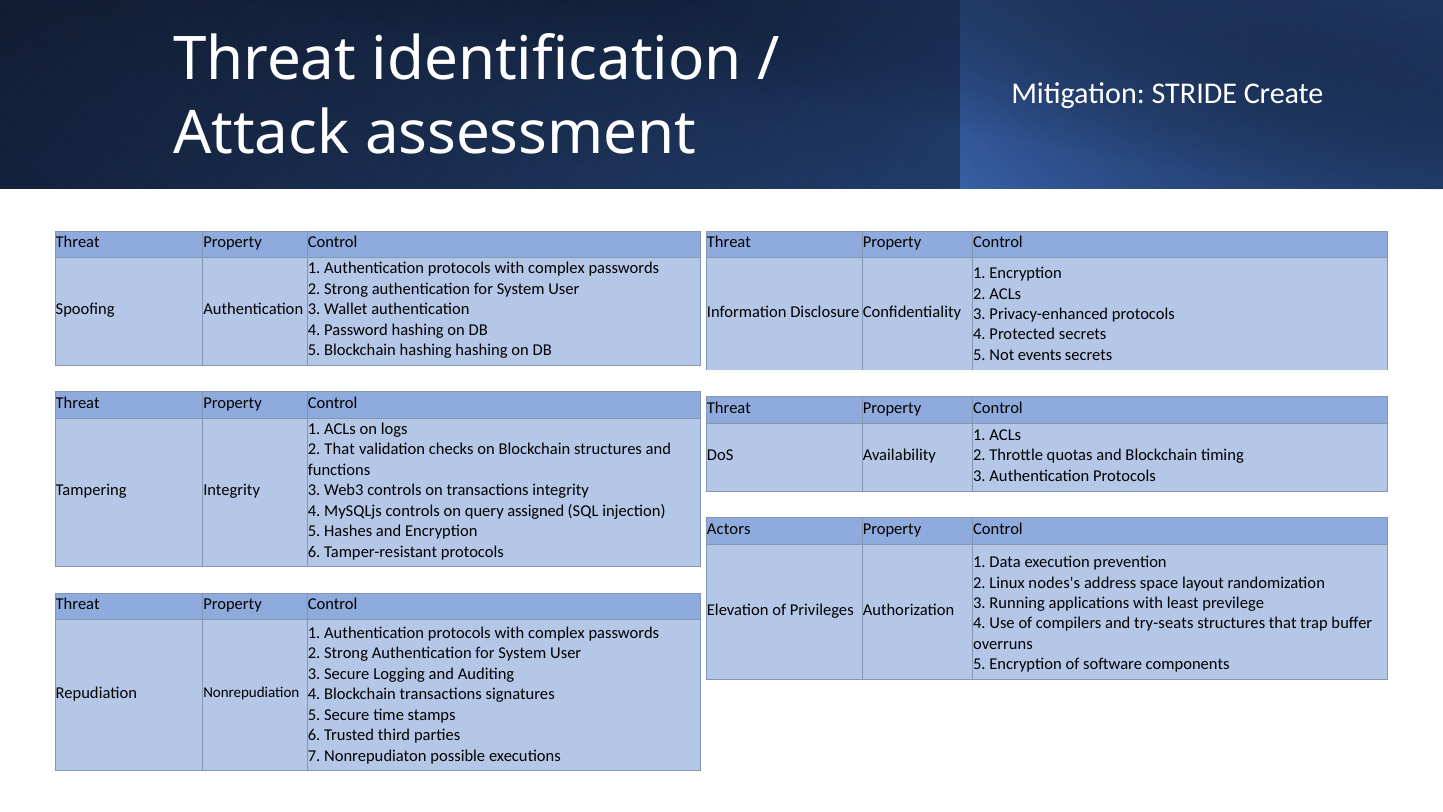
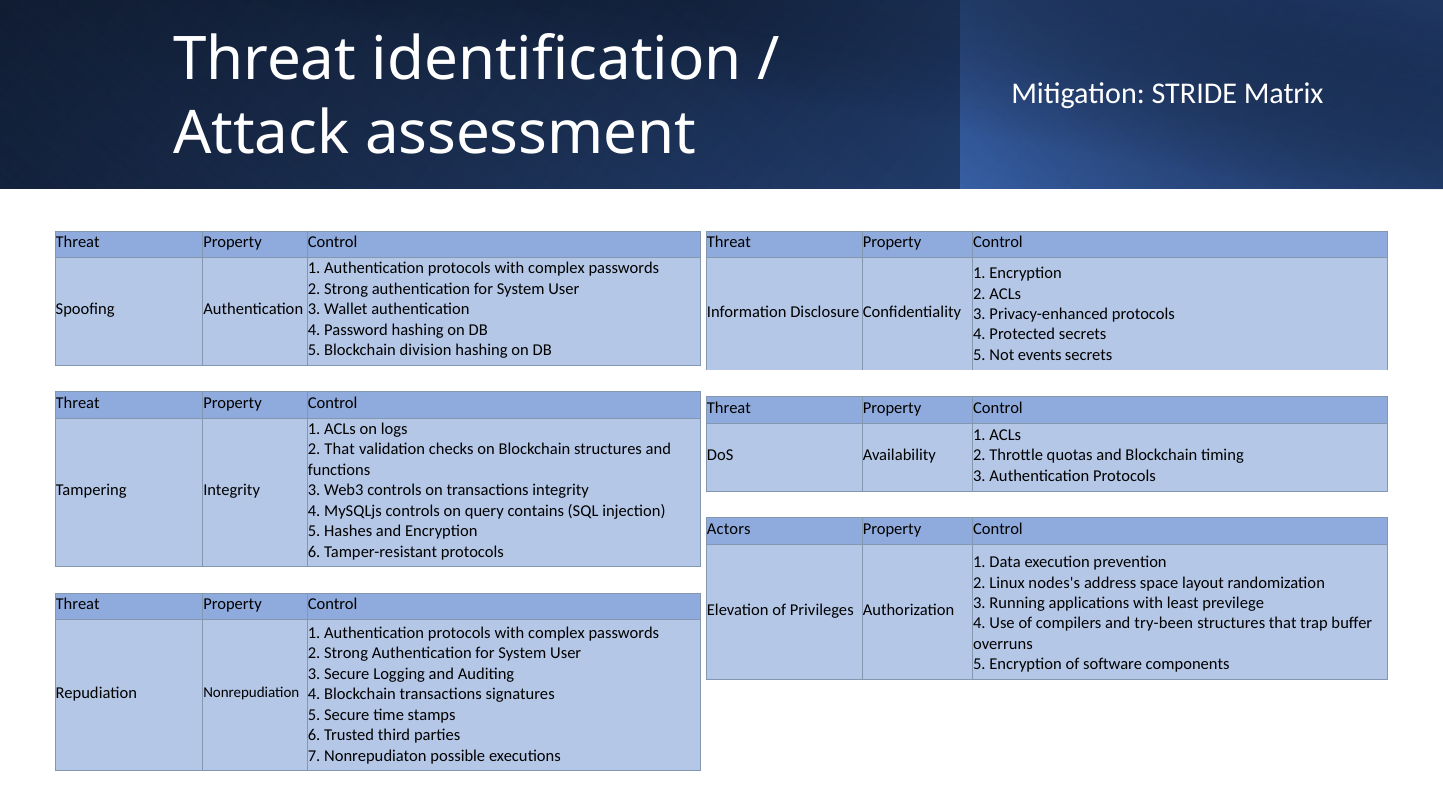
Create: Create -> Matrix
Blockchain hashing: hashing -> division
assigned: assigned -> contains
try-seats: try-seats -> try-been
